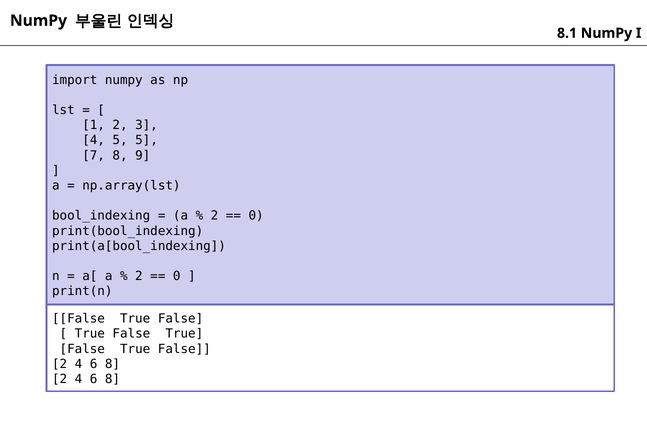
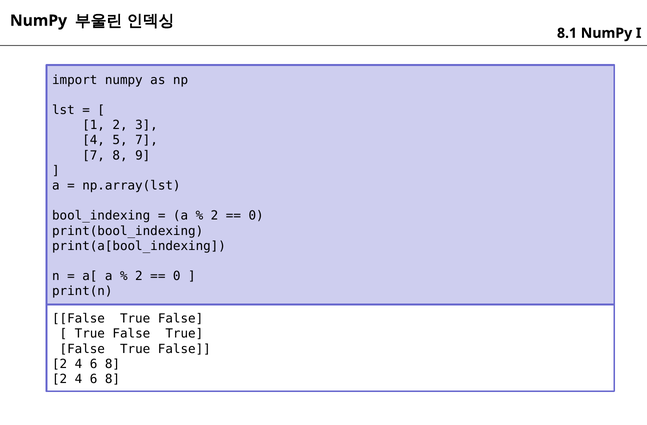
5 5: 5 -> 7
